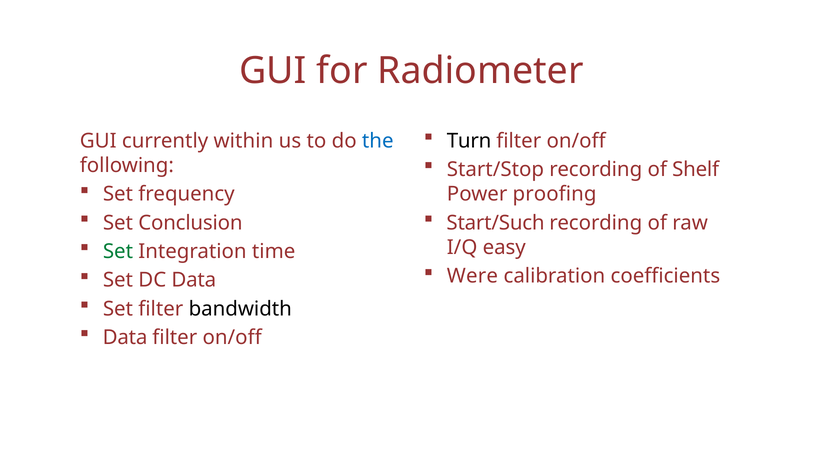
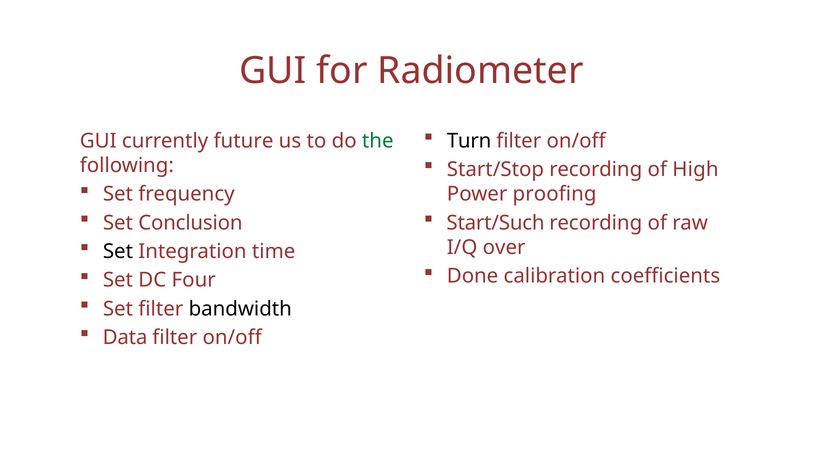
within: within -> future
the colour: blue -> green
Shelf: Shelf -> High
Set at (118, 251) colour: green -> black
easy: easy -> over
Were: Were -> Done
DC Data: Data -> Four
